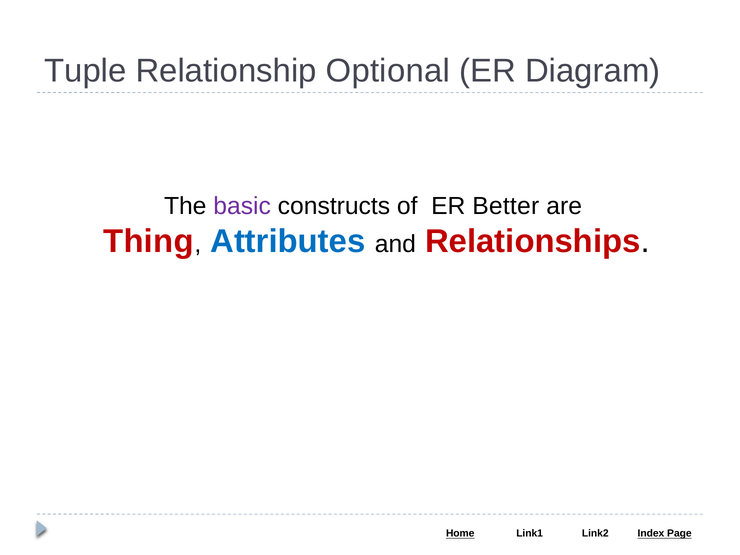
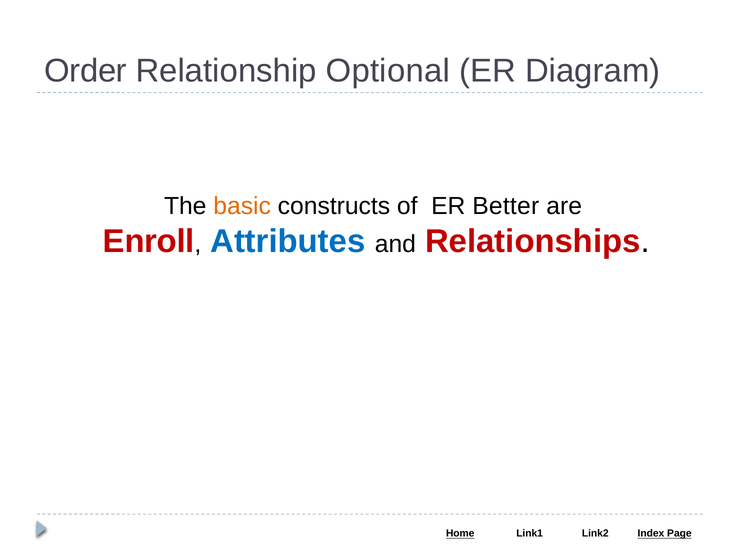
Tuple: Tuple -> Order
basic colour: purple -> orange
Thing: Thing -> Enroll
